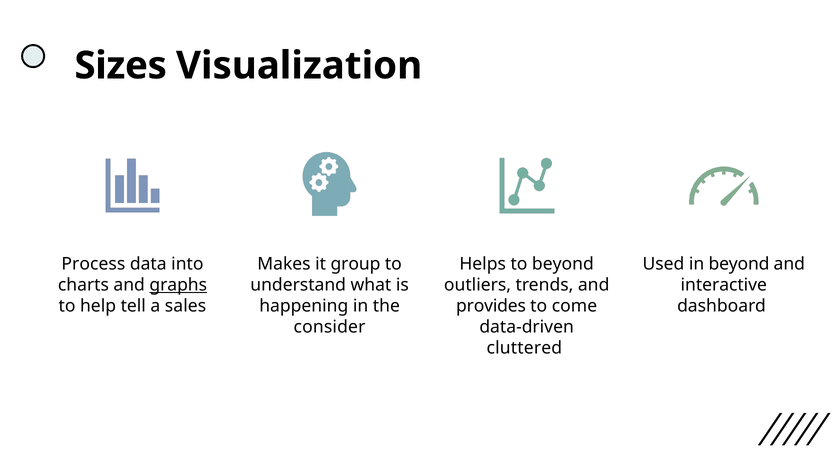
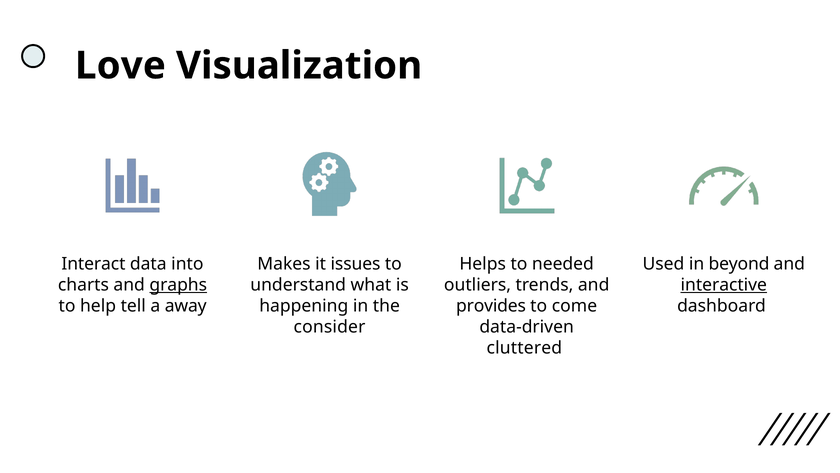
Sizes: Sizes -> Love
Process: Process -> Interact
group: group -> issues
to beyond: beyond -> needed
interactive underline: none -> present
sales: sales -> away
